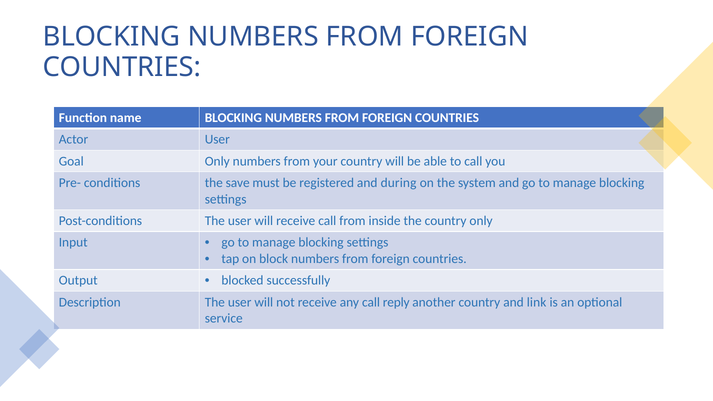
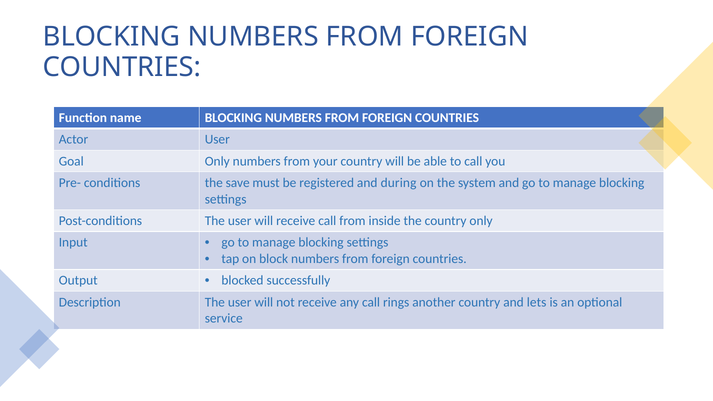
reply: reply -> rings
link: link -> lets
